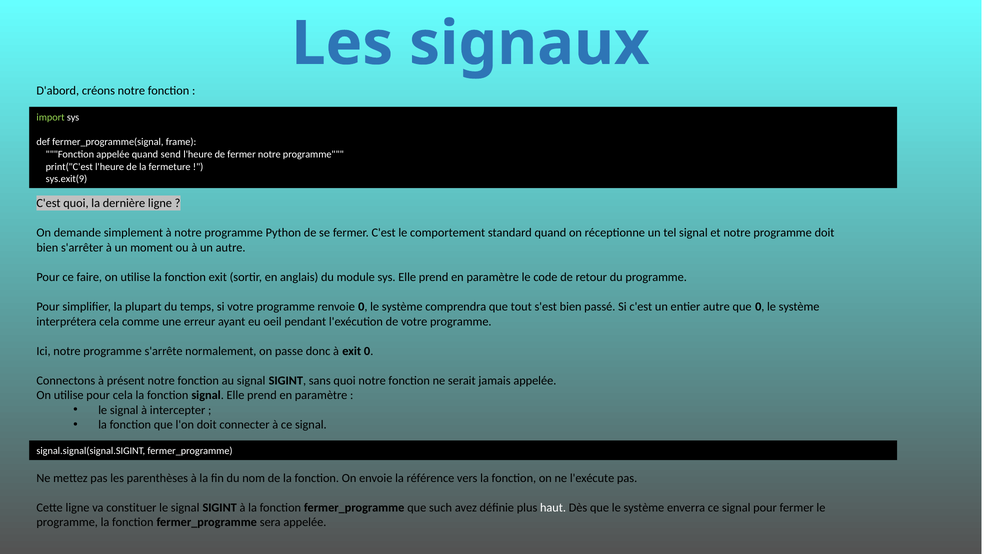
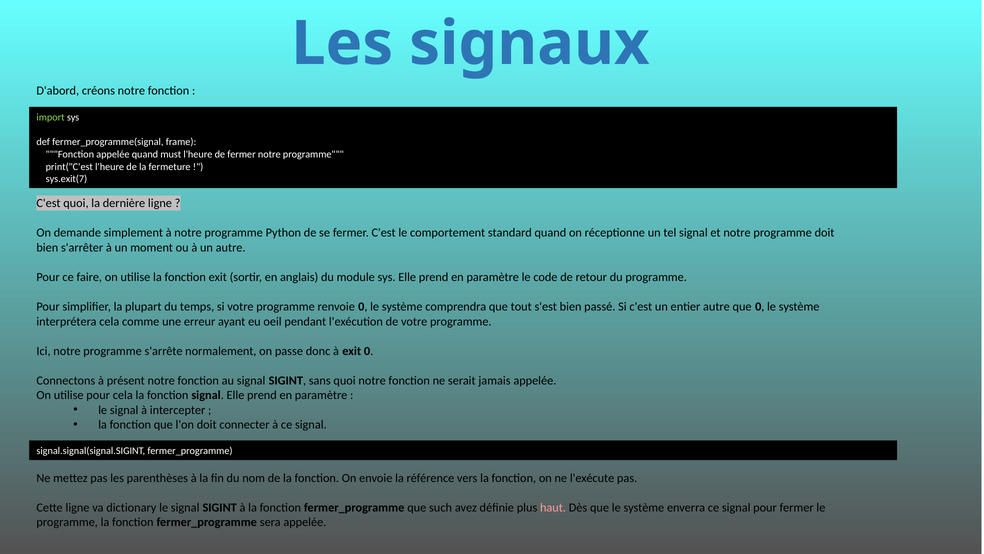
send: send -> must
sys.exit(9: sys.exit(9 -> sys.exit(7
constituer: constituer -> dictionary
haut colour: white -> pink
